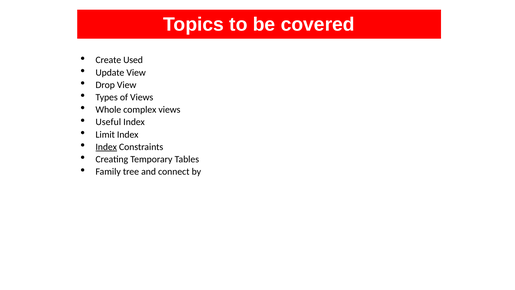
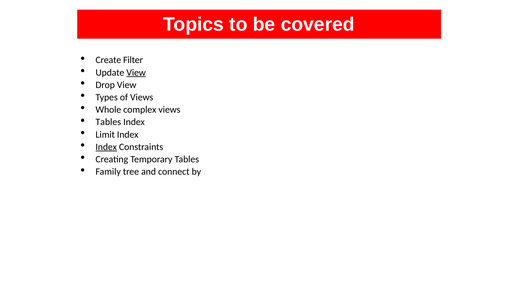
Used: Used -> Filter
View at (136, 72) underline: none -> present
Useful at (108, 122): Useful -> Tables
